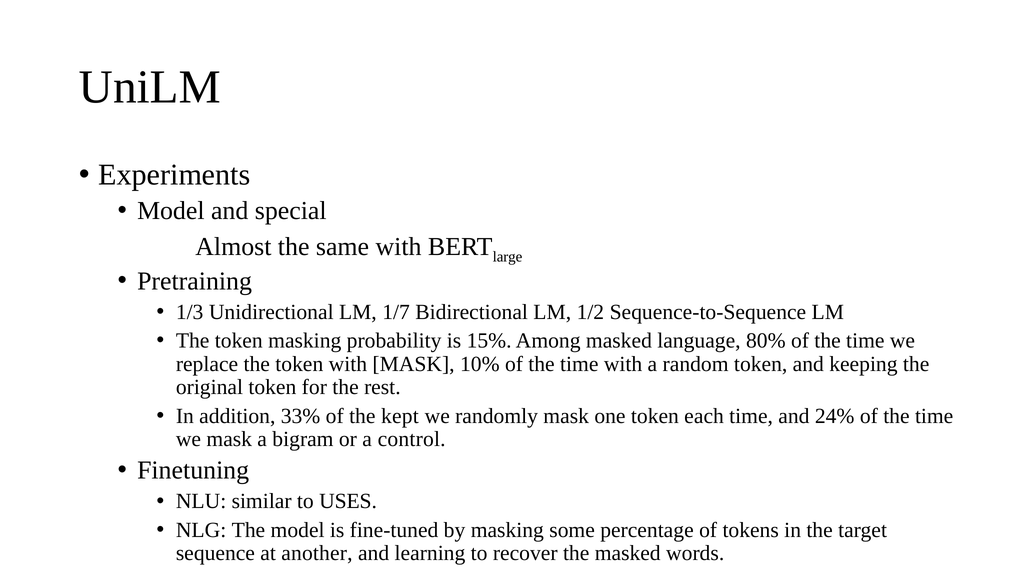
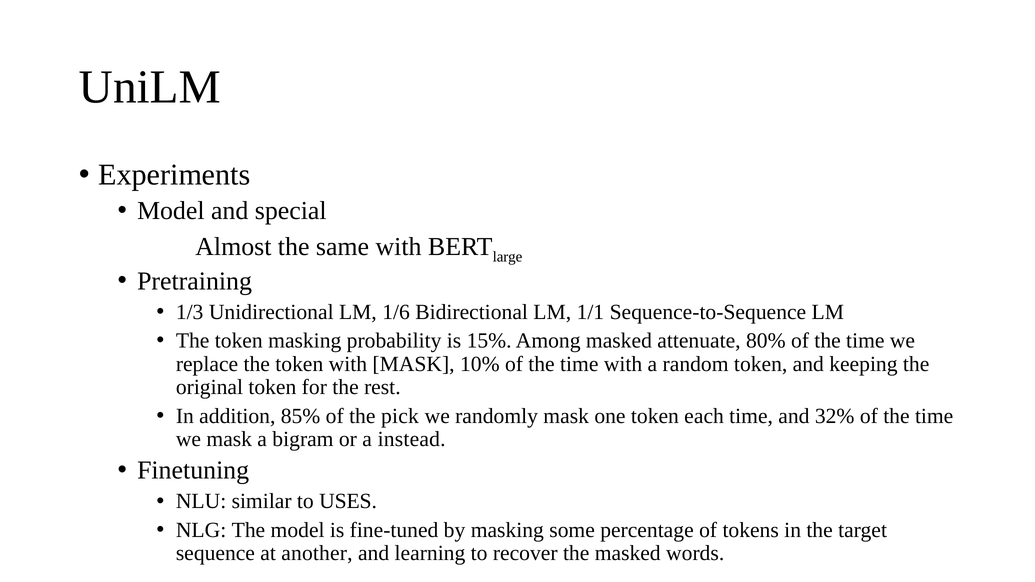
1/7: 1/7 -> 1/6
1/2: 1/2 -> 1/1
language: language -> attenuate
33%: 33% -> 85%
kept: kept -> pick
24%: 24% -> 32%
control: control -> instead
